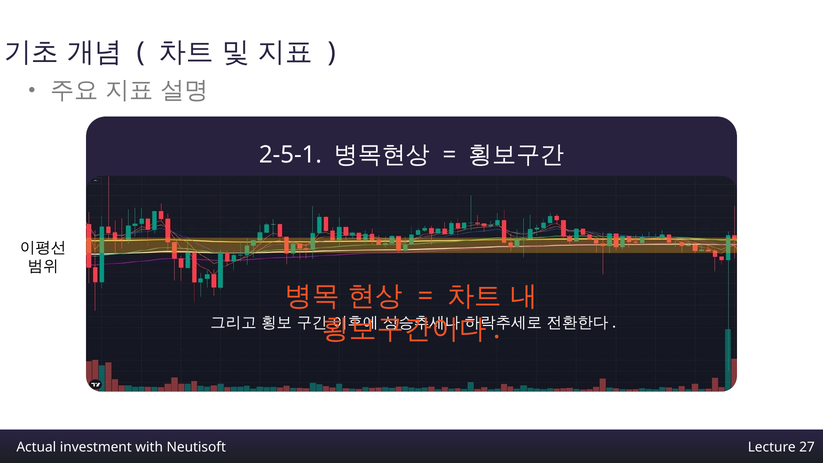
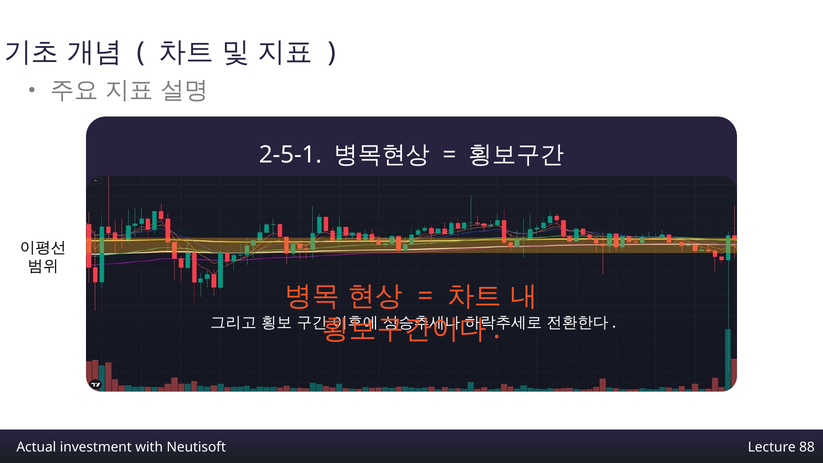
27: 27 -> 88
